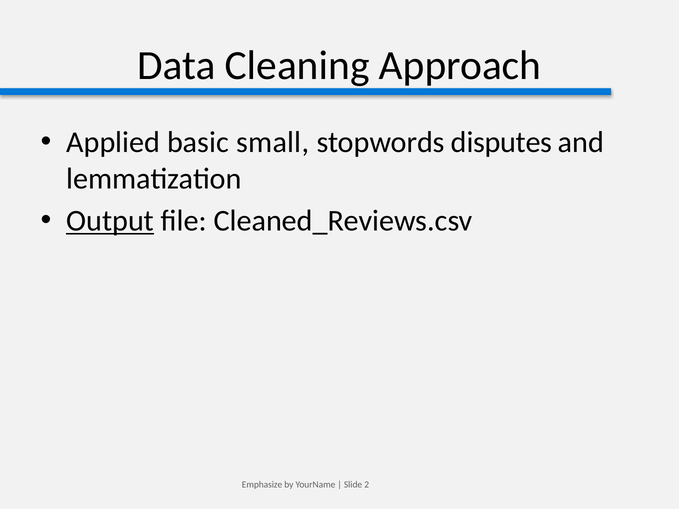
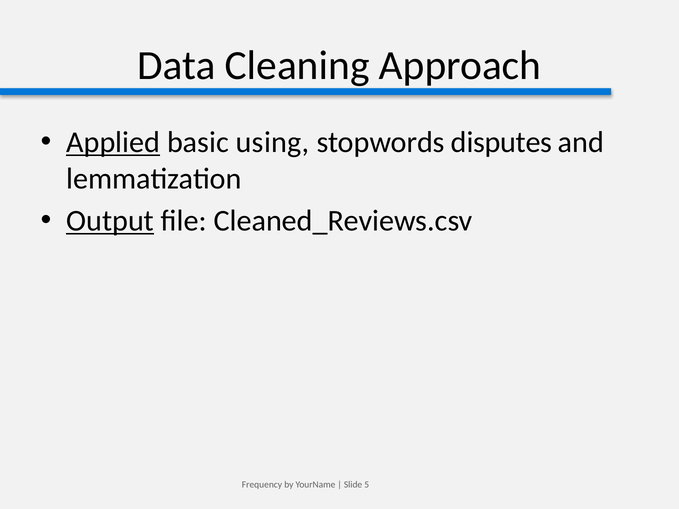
Applied underline: none -> present
small: small -> using
Emphasize: Emphasize -> Frequency
2: 2 -> 5
